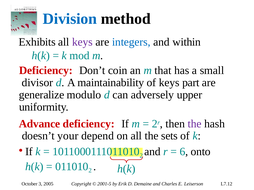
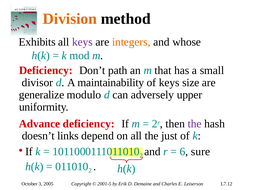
Division colour: blue -> orange
integers colour: blue -> orange
within: within -> whose
coin: coin -> path
part: part -> size
your: your -> links
sets: sets -> just
onto: onto -> sure
